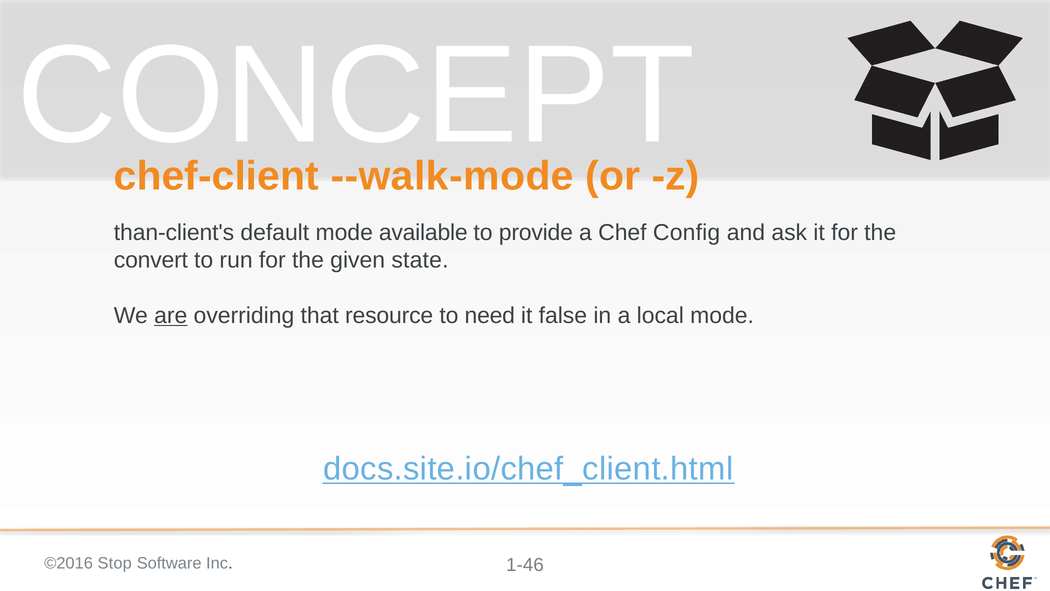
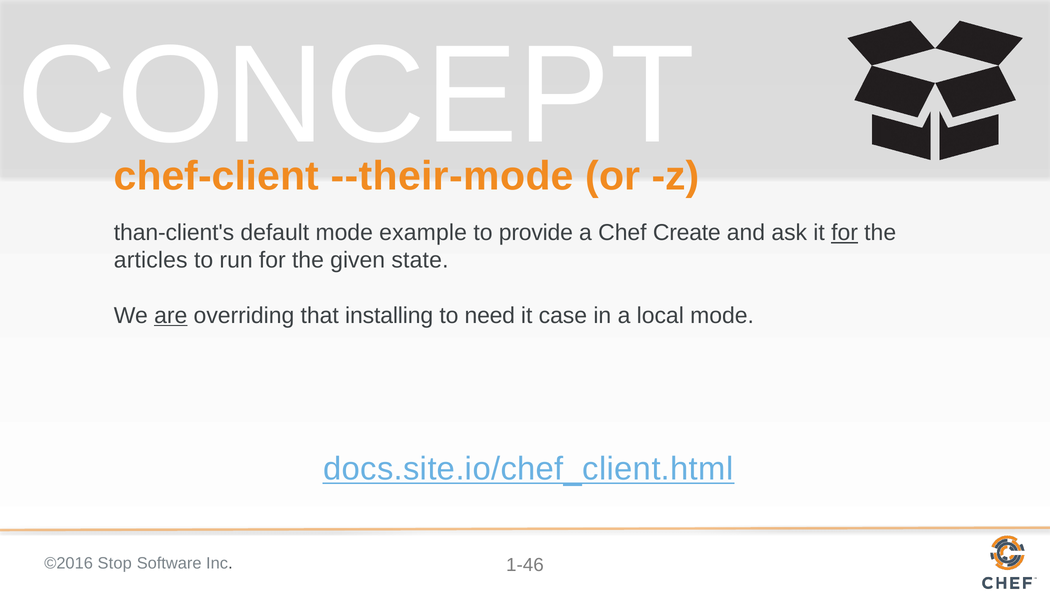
--walk-mode: --walk-mode -> --their-mode
available: available -> example
Config: Config -> Create
for at (845, 233) underline: none -> present
convert: convert -> articles
resource: resource -> installing
false: false -> case
